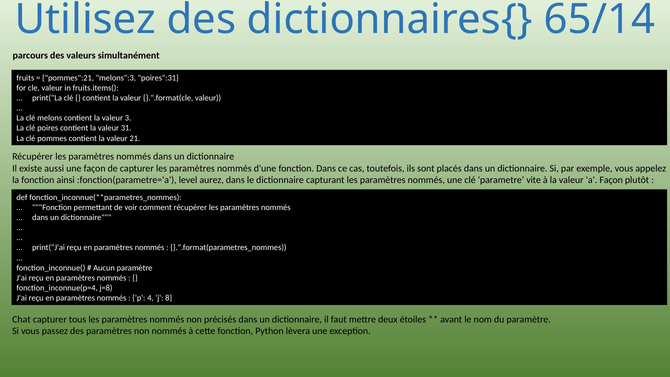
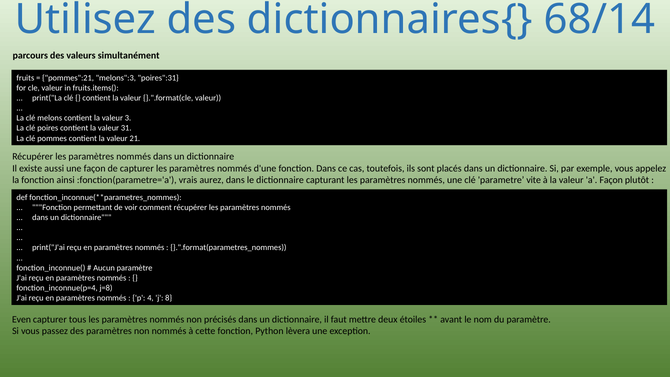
65/14: 65/14 -> 68/14
level: level -> vrais
Chat: Chat -> Even
